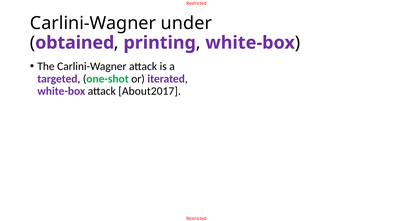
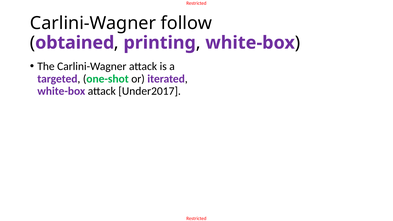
under: under -> follow
About2017: About2017 -> Under2017
